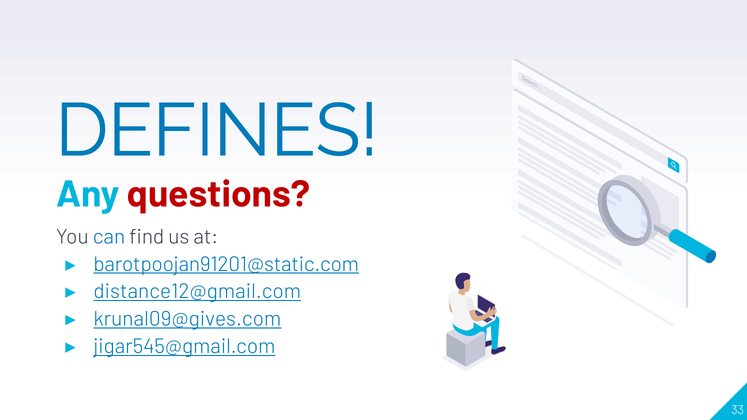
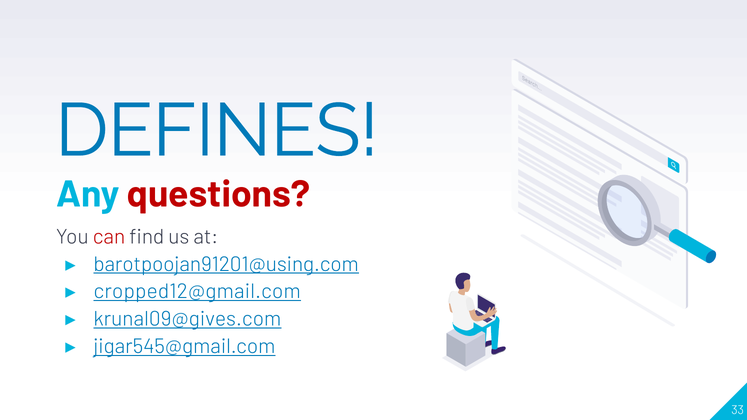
can colour: blue -> red
barotpoojan91201@static.com: barotpoojan91201@static.com -> barotpoojan91201@using.com
distance12@gmail.com: distance12@gmail.com -> cropped12@gmail.com
